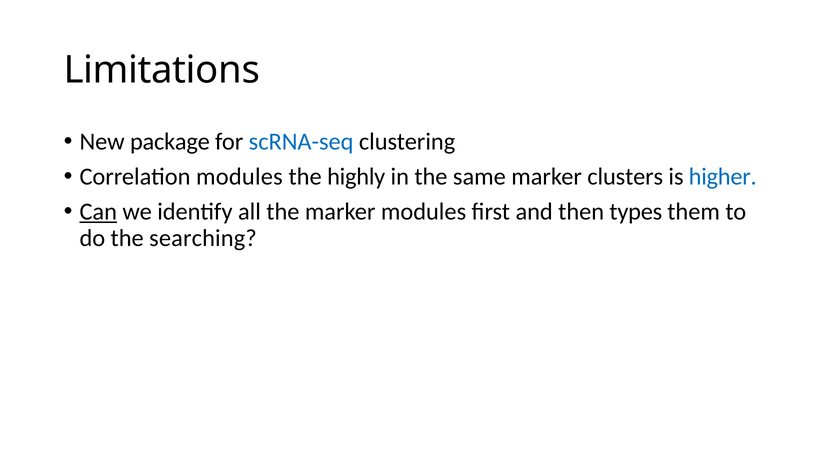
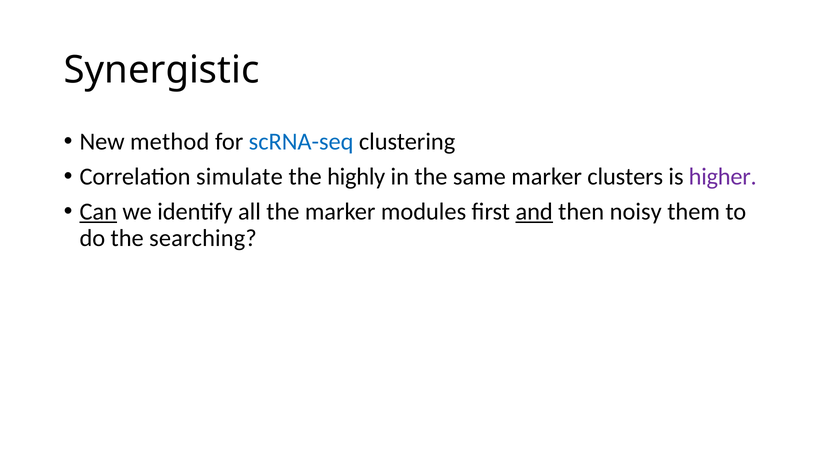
Limitations: Limitations -> Synergistic
package: package -> method
Correlation modules: modules -> simulate
higher colour: blue -> purple
and underline: none -> present
types: types -> noisy
